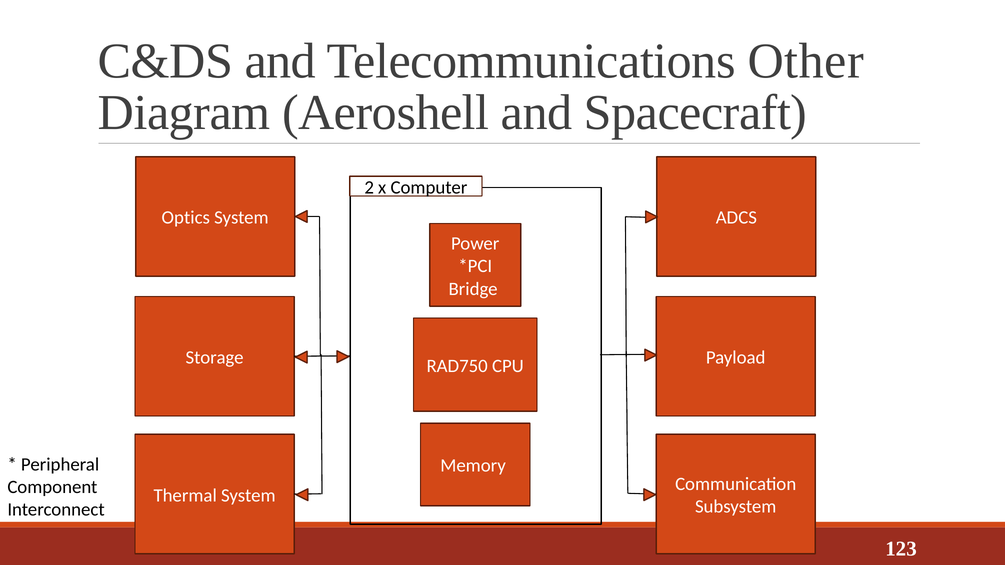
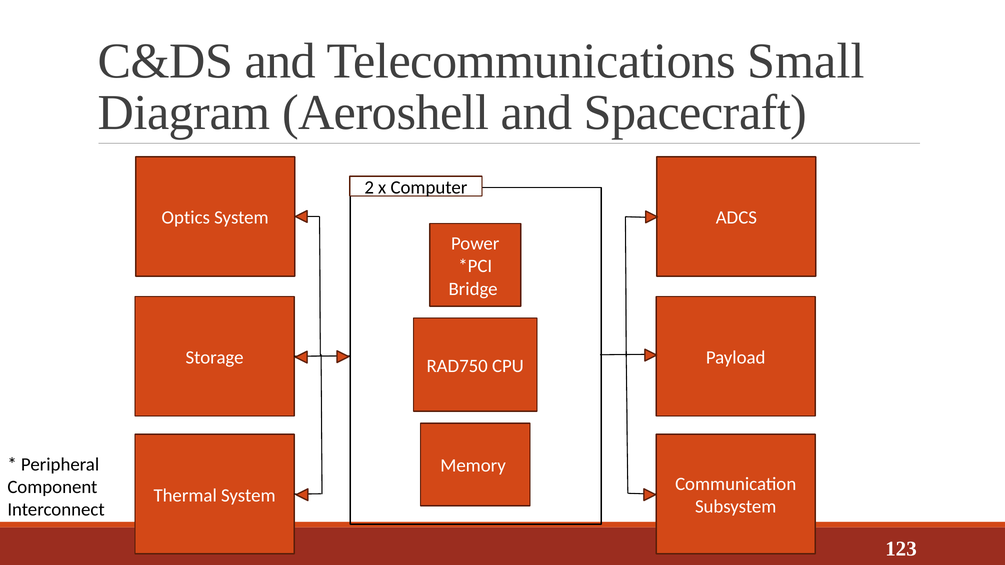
Other: Other -> Small
